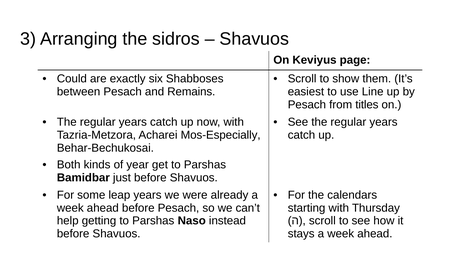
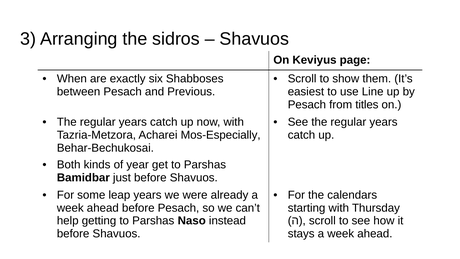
Could: Could -> When
Remains: Remains -> Previous
